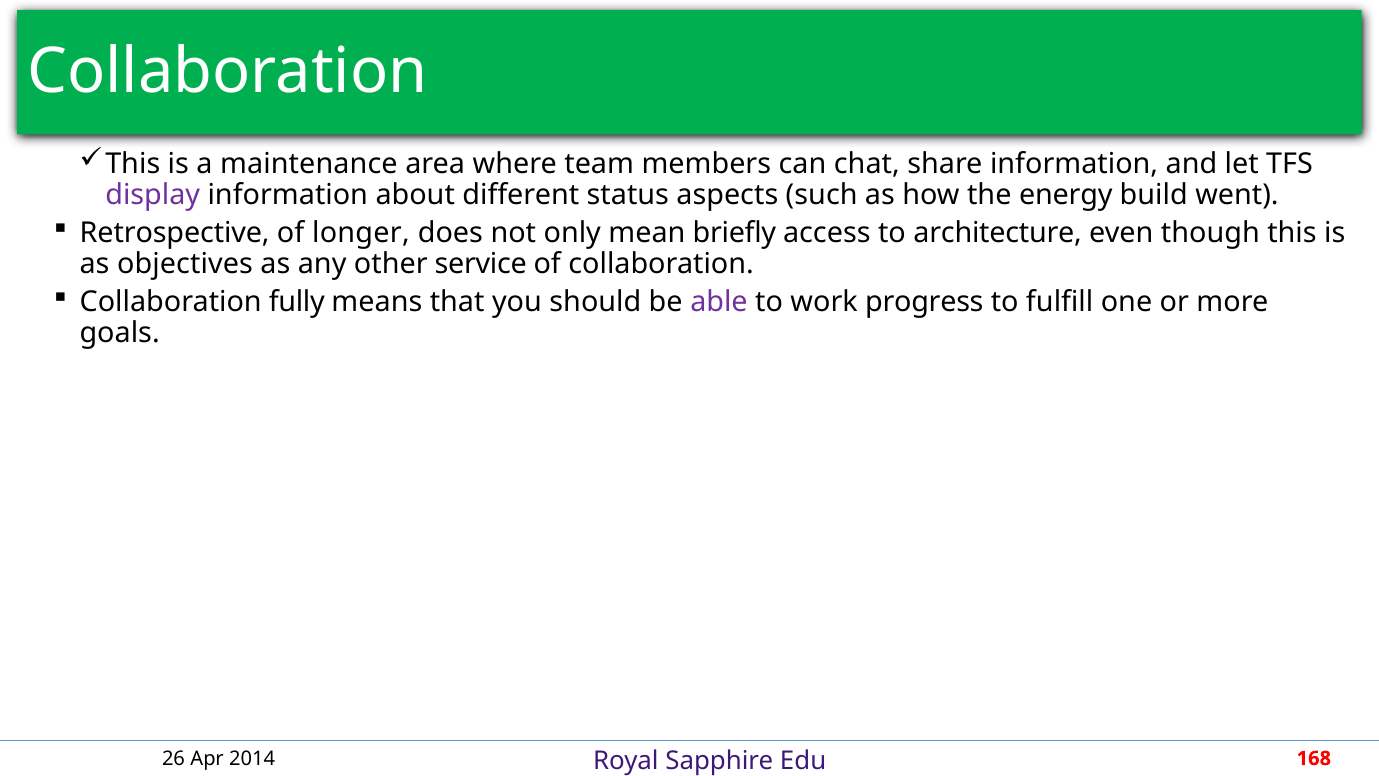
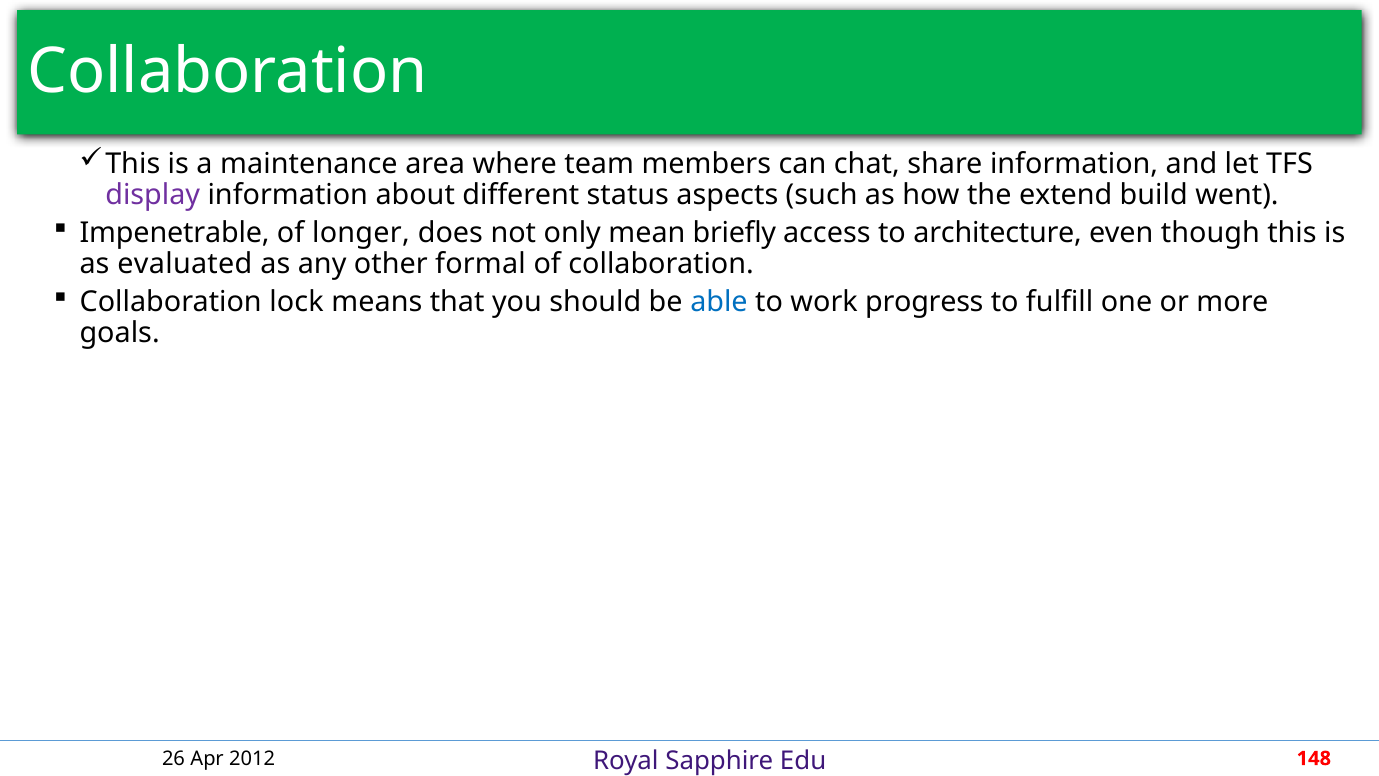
energy: energy -> extend
Retrospective: Retrospective -> Impenetrable
objectives: objectives -> evaluated
service: service -> formal
fully: fully -> lock
able colour: purple -> blue
2014: 2014 -> 2012
168: 168 -> 148
